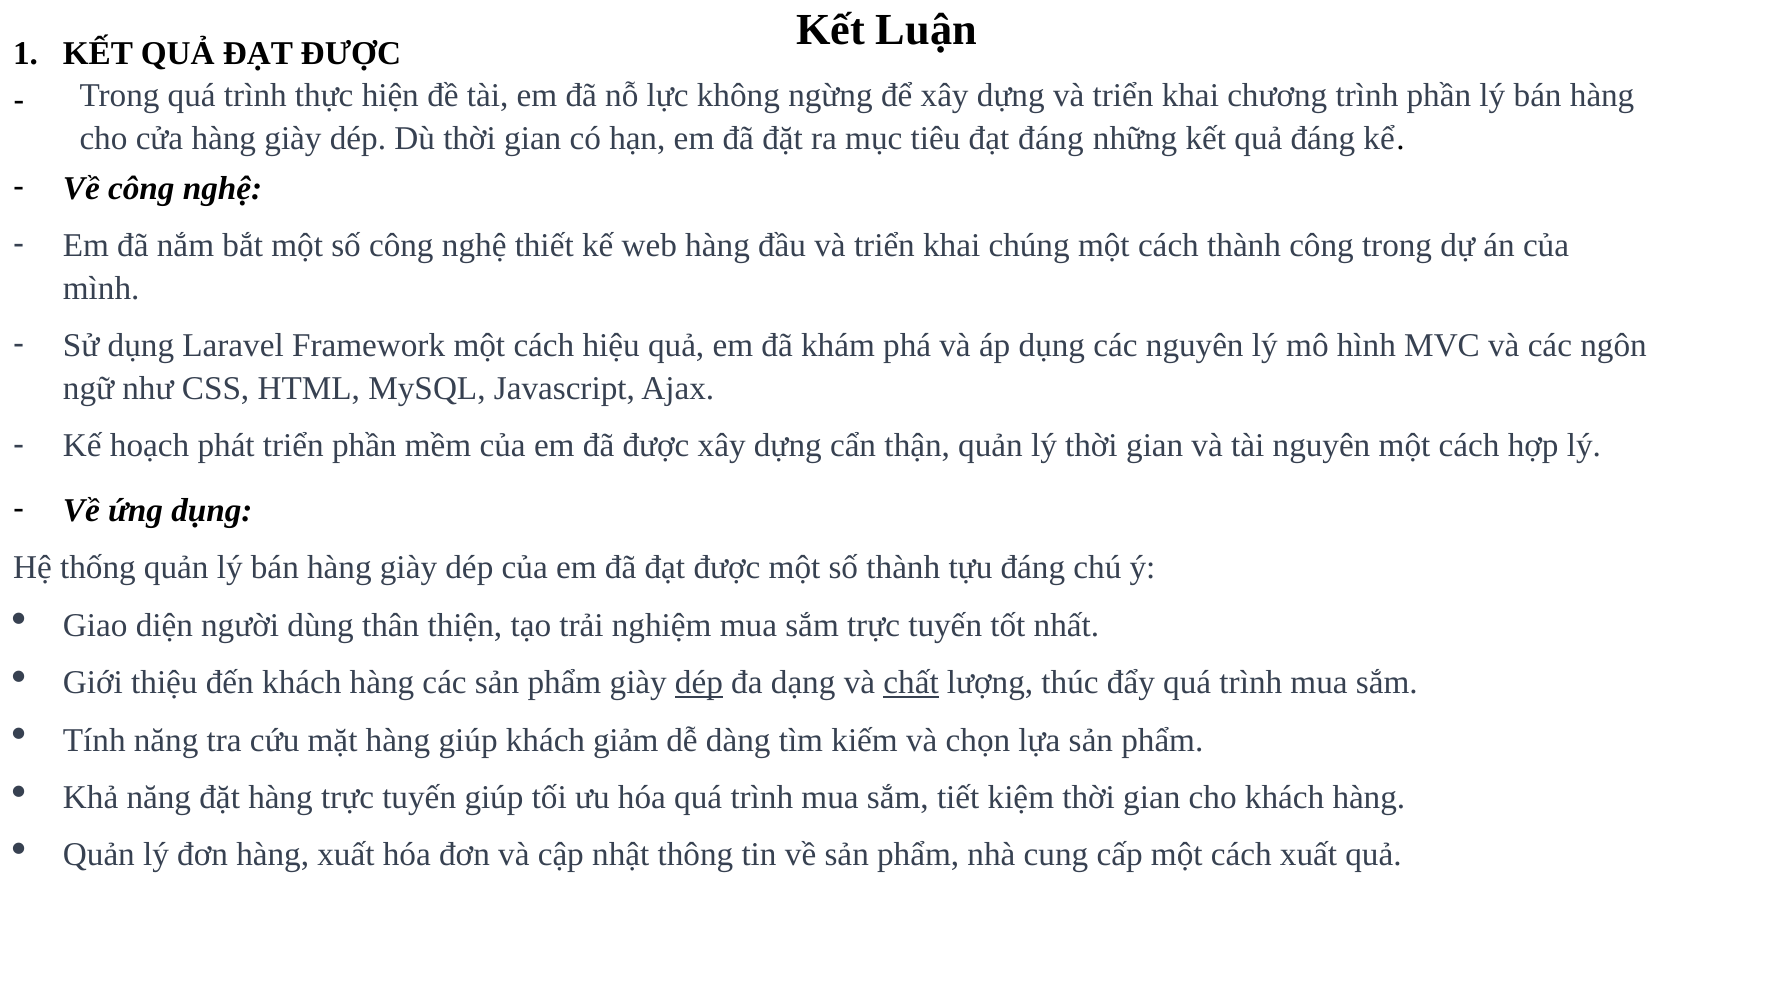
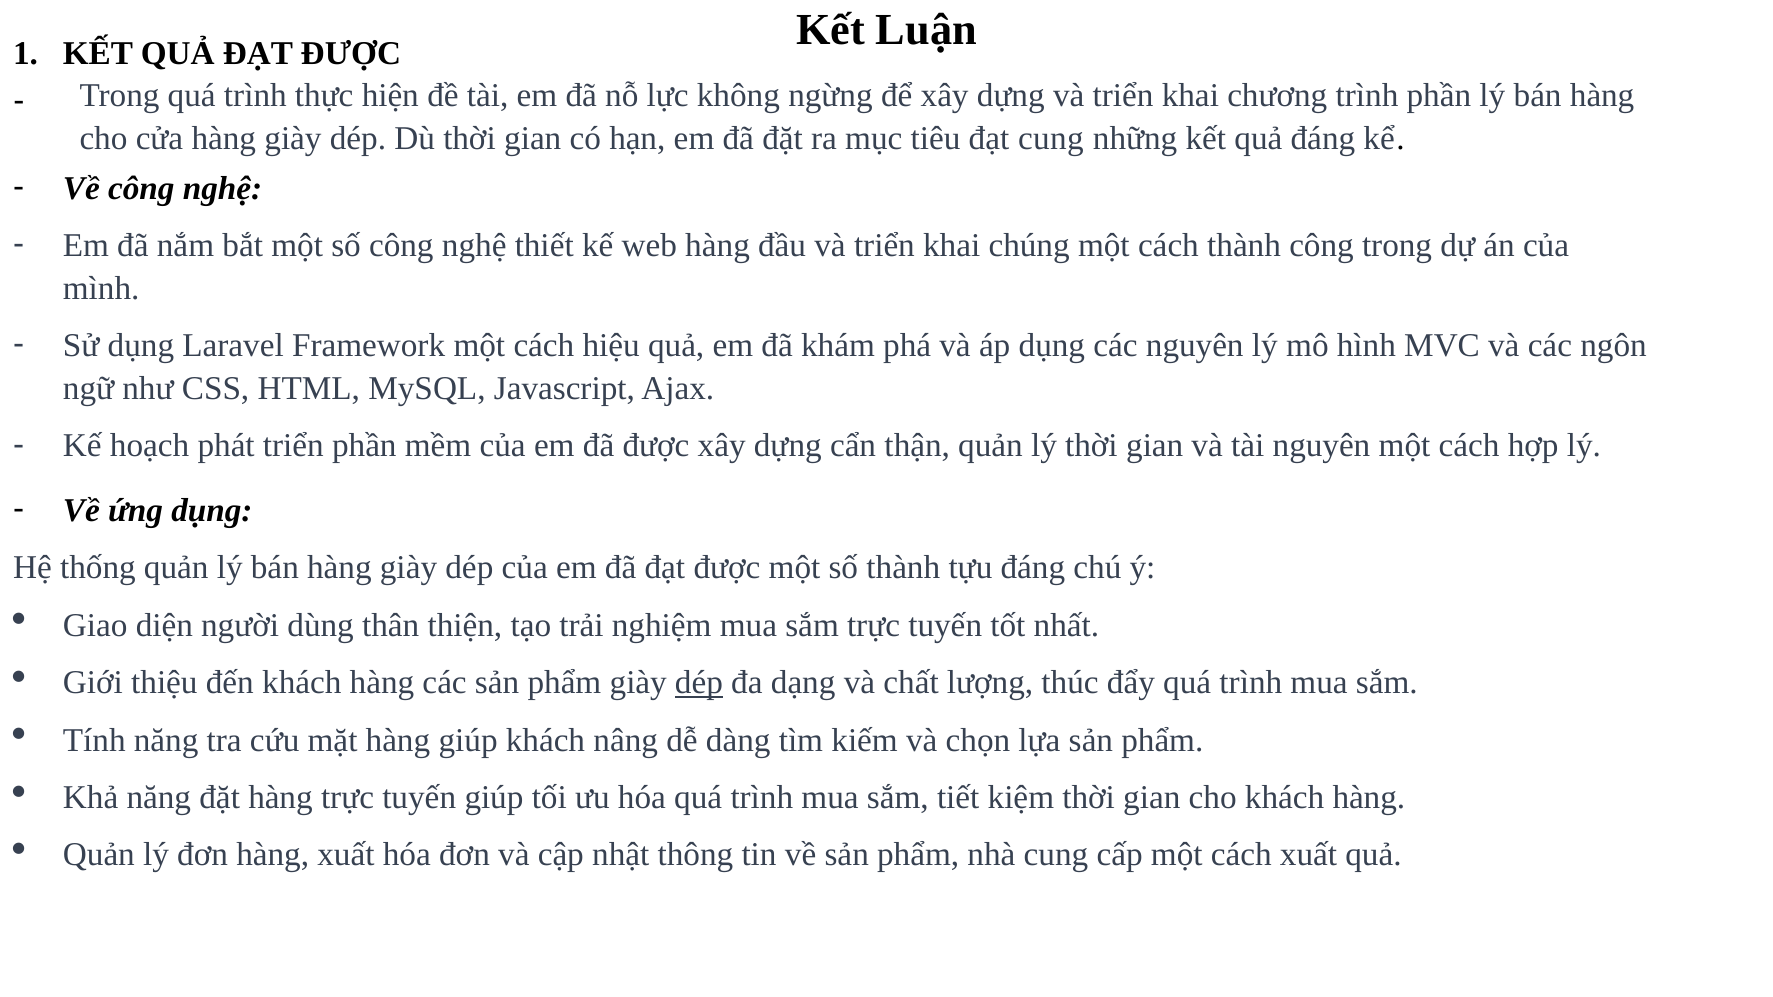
đạt đáng: đáng -> cung
chất underline: present -> none
giảm: giảm -> nâng
